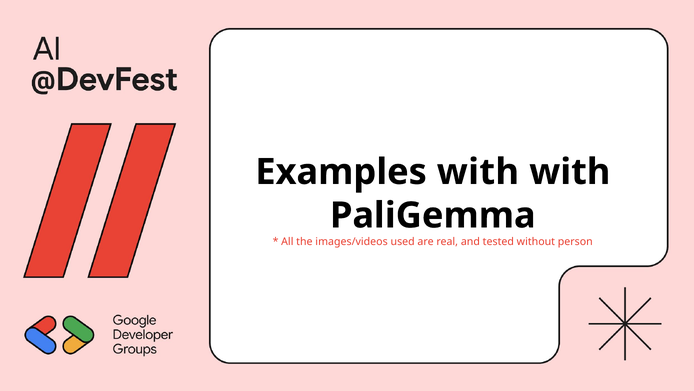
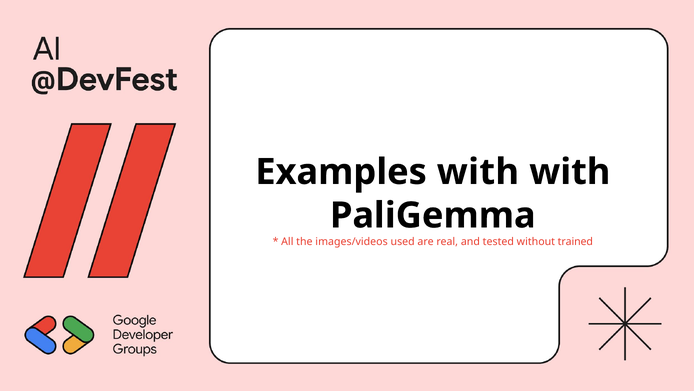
person: person -> trained
